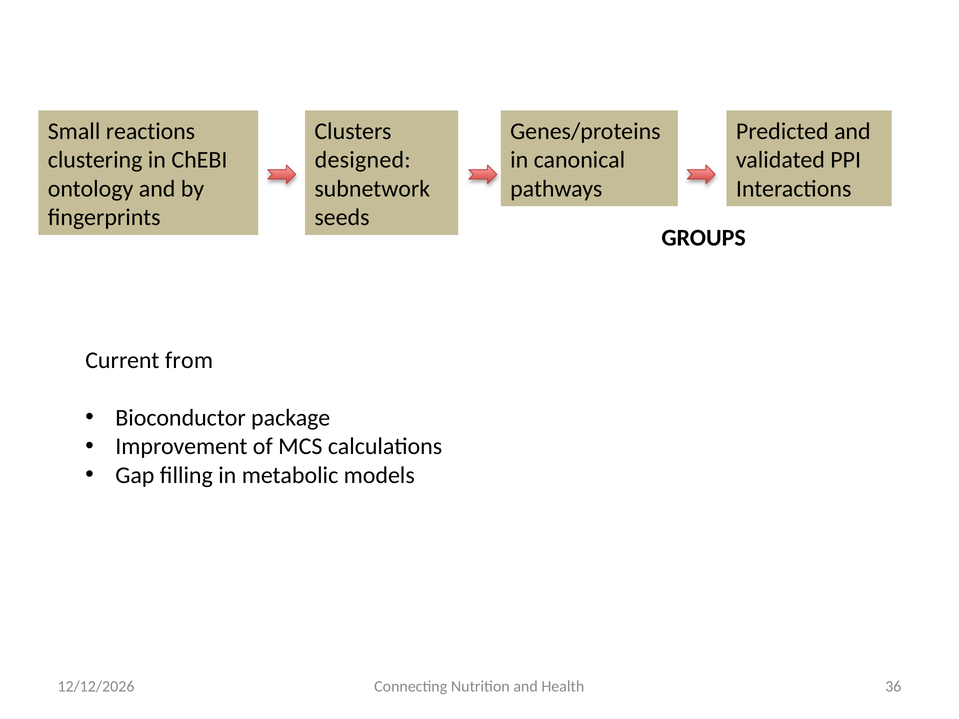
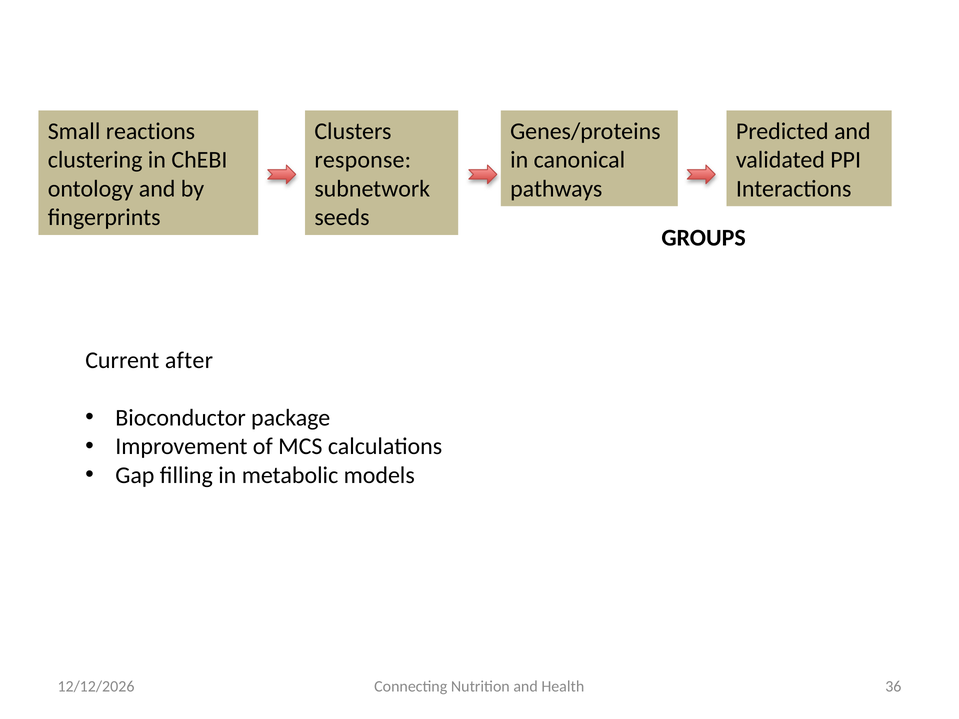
designed: designed -> response
from: from -> after
